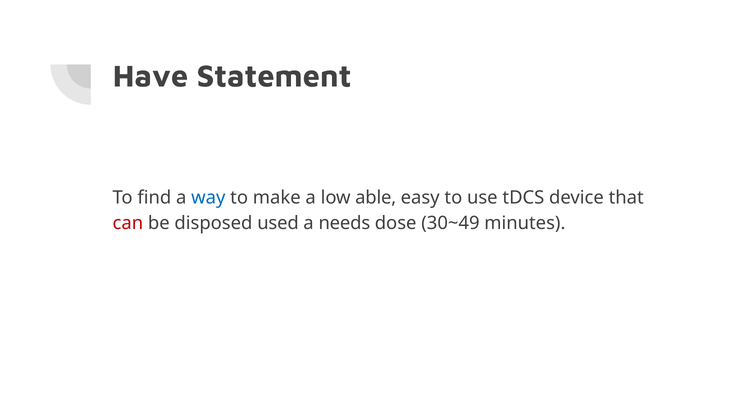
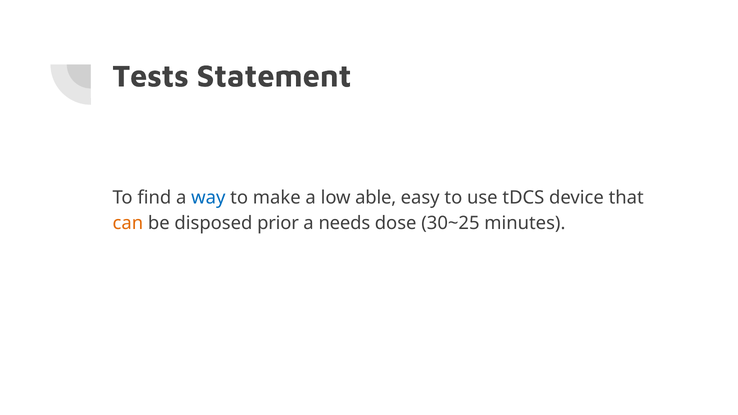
Have: Have -> Tests
can colour: red -> orange
used: used -> prior
30~49: 30~49 -> 30~25
